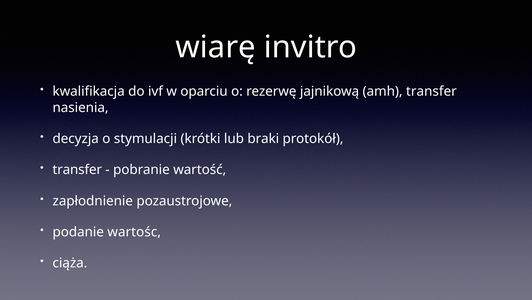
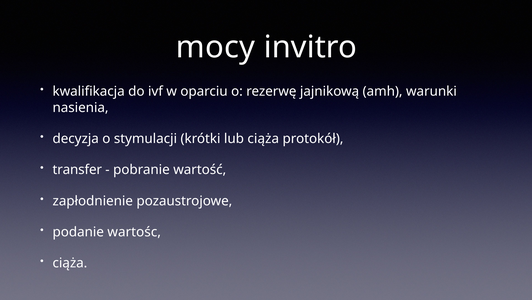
wiarę: wiarę -> mocy
amh transfer: transfer -> warunki
lub braki: braki -> ciąża
